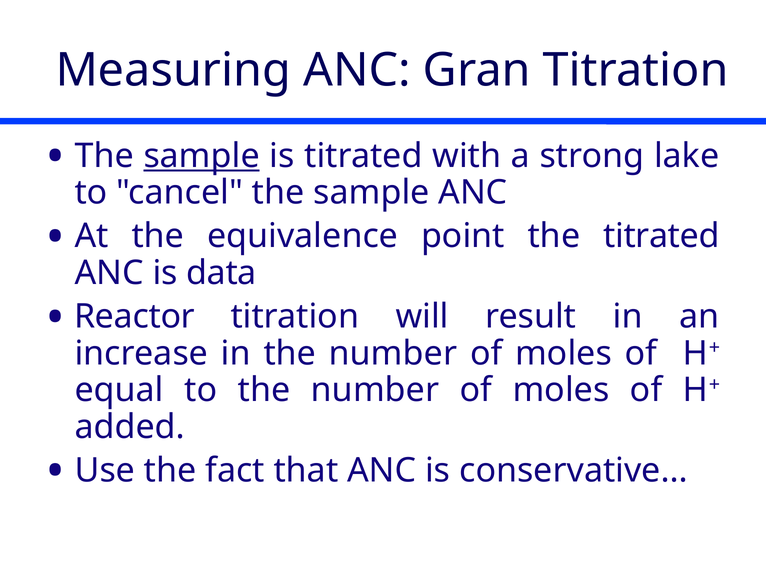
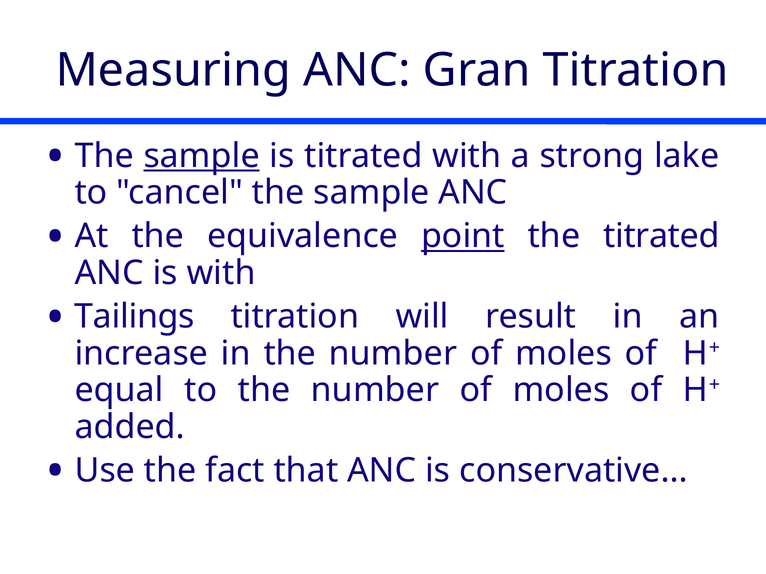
point underline: none -> present
is data: data -> with
Reactor: Reactor -> Tailings
